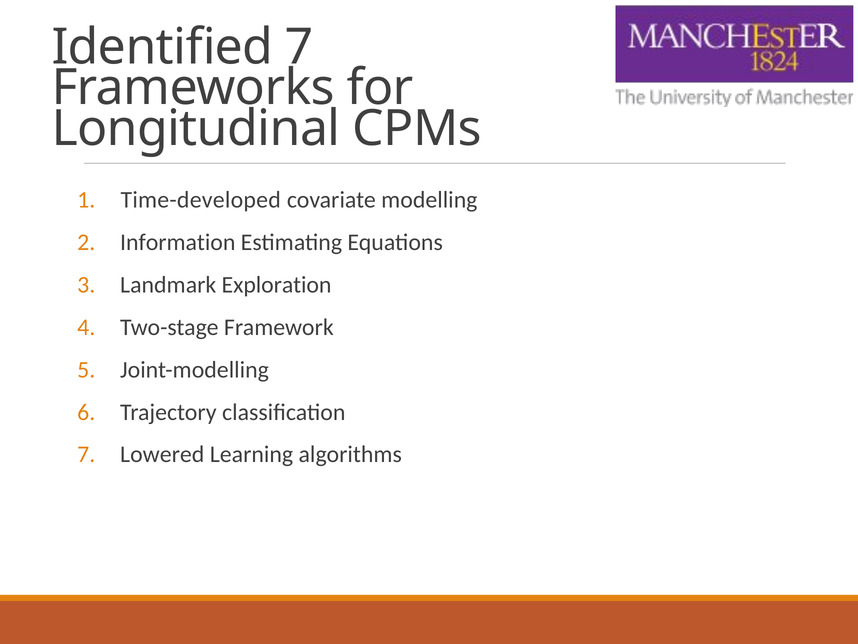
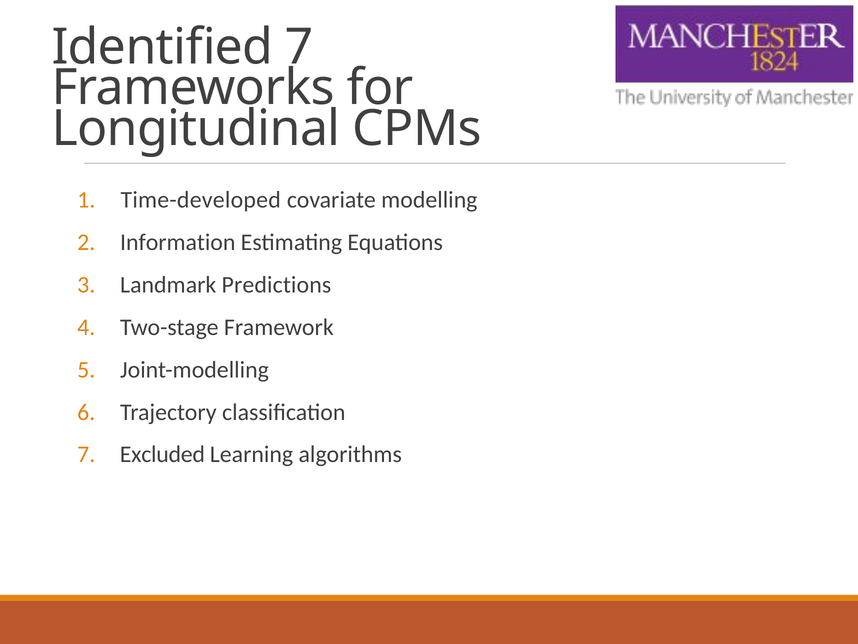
Exploration: Exploration -> Predictions
Lowered: Lowered -> Excluded
